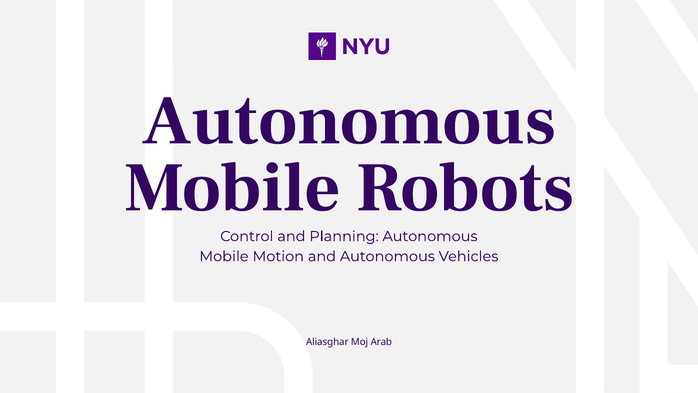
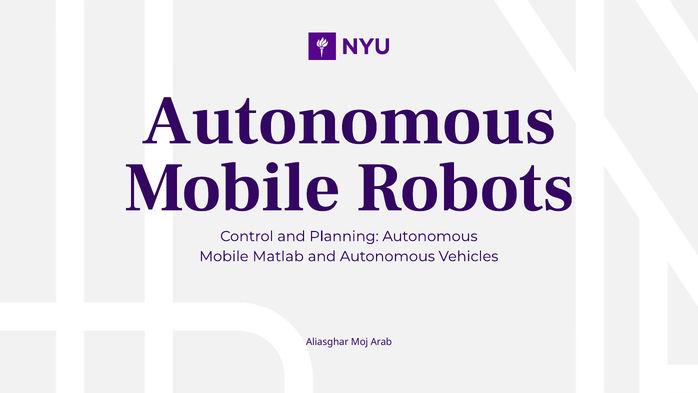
Motion: Motion -> Matlab
